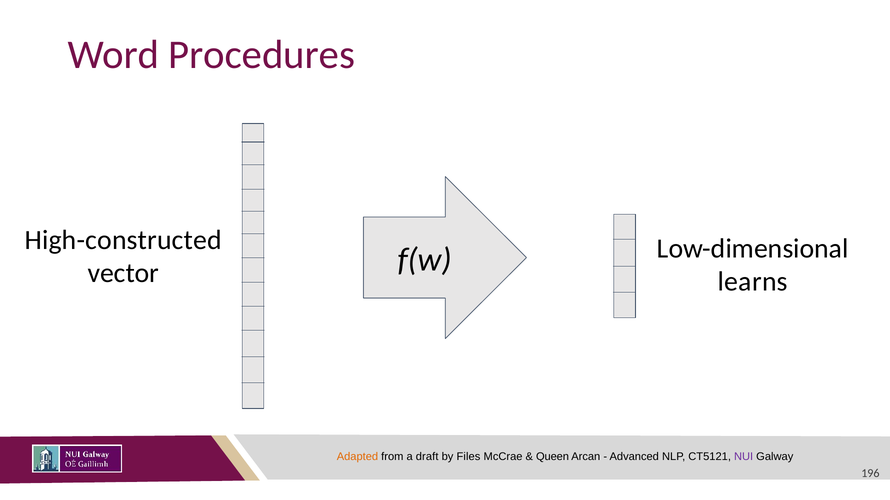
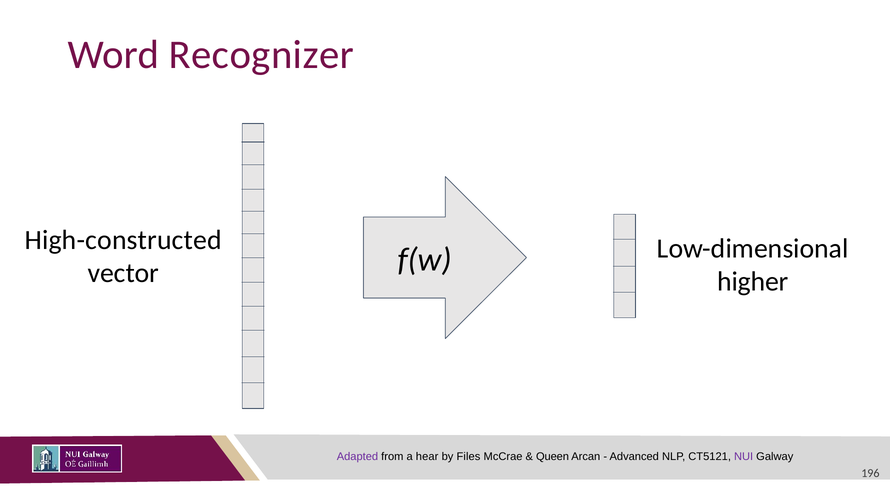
Procedures: Procedures -> Recognizer
learns: learns -> higher
Adapted colour: orange -> purple
draft: draft -> hear
